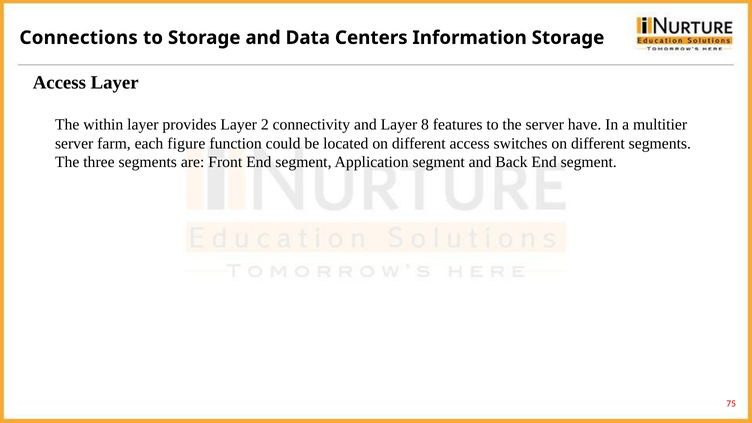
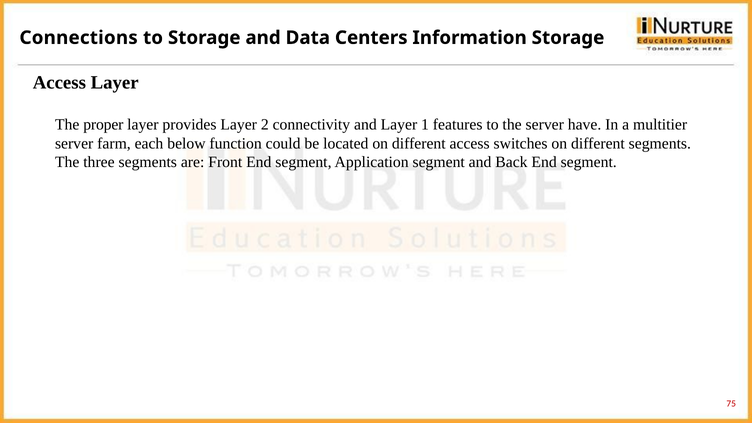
within: within -> proper
8: 8 -> 1
figure: figure -> below
